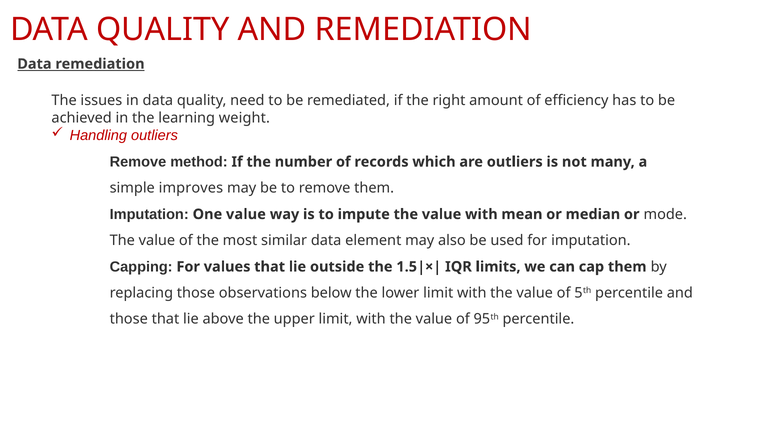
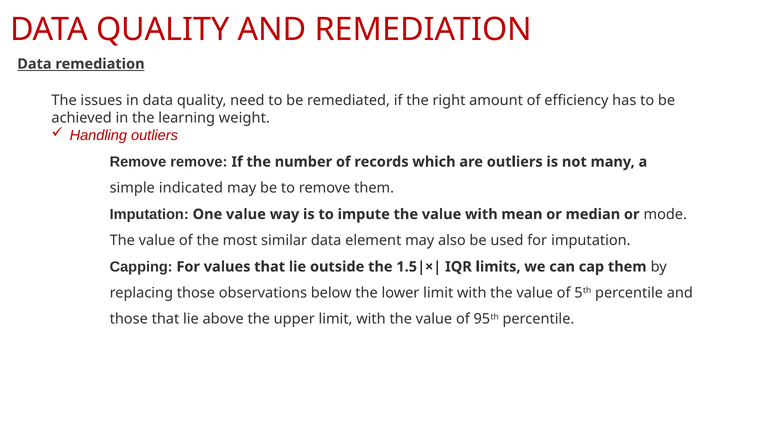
Remove method: method -> remove
improves: improves -> indicated
